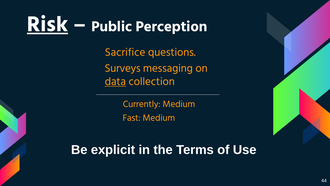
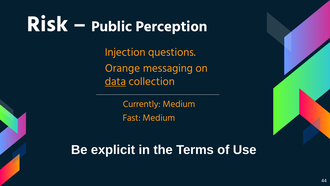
Risk underline: present -> none
Sacrifice: Sacrifice -> Injection
Surveys: Surveys -> Orange
